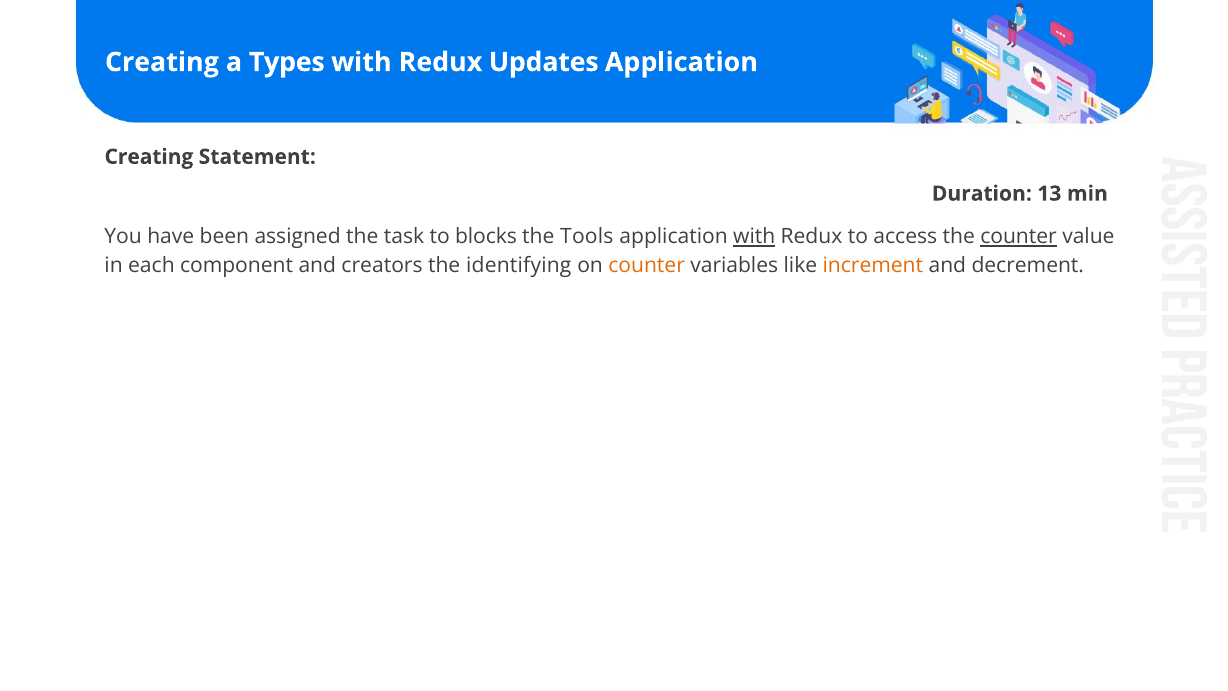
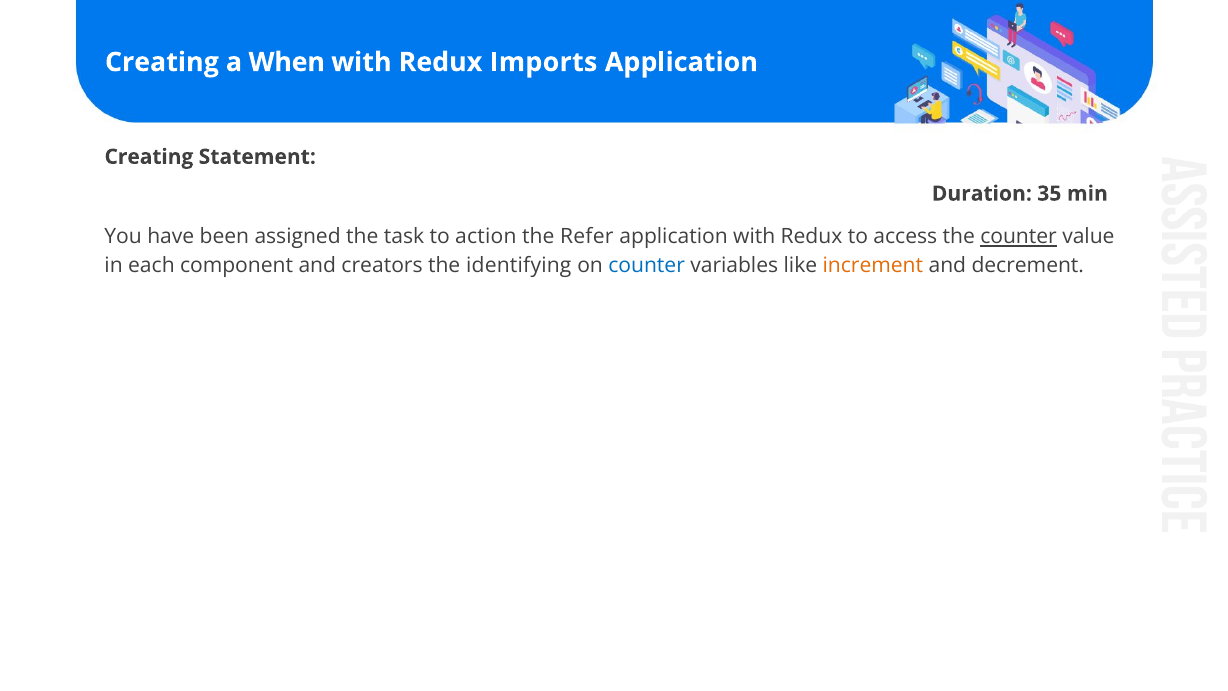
Types: Types -> When
Updates: Updates -> Imports
13: 13 -> 35
blocks: blocks -> action
Tools: Tools -> Refer
with at (754, 237) underline: present -> none
counter at (647, 266) colour: orange -> blue
